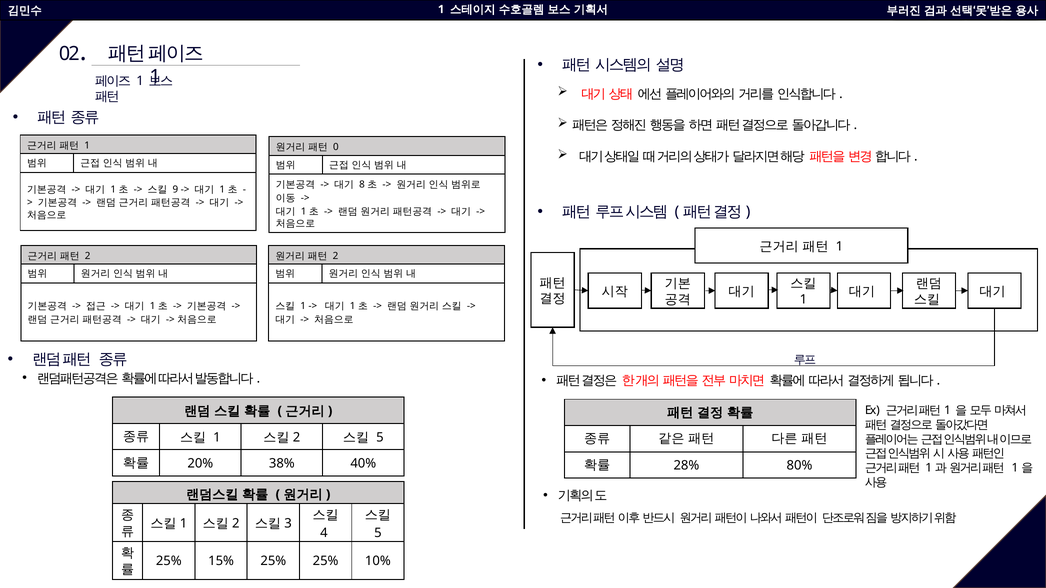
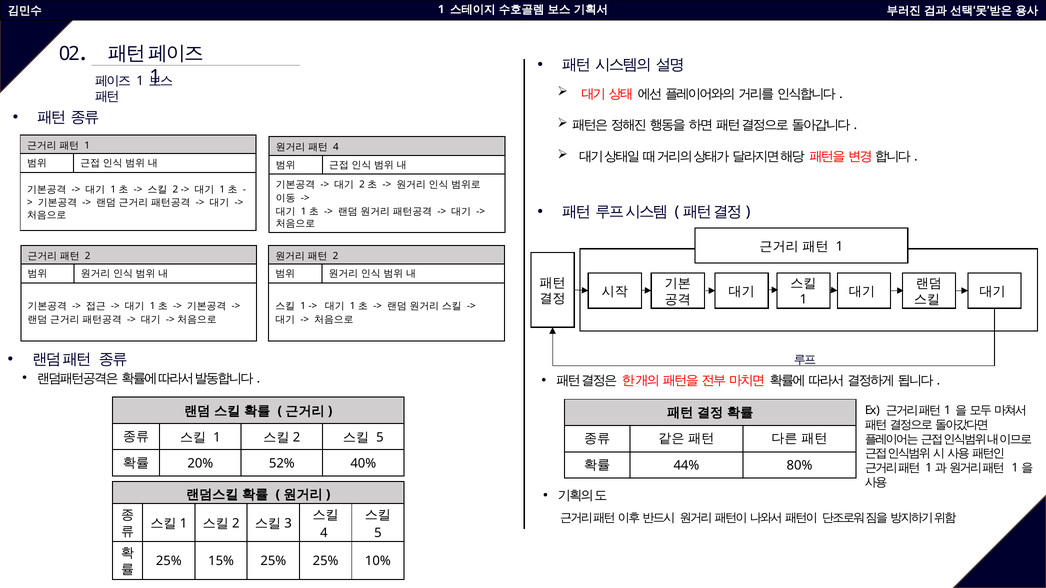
0 at (336, 147): 0 -> 4
8 at (362, 185): 8 -> 2
9 at (175, 189): 9 -> 2
38%: 38% -> 52%
28%: 28% -> 44%
